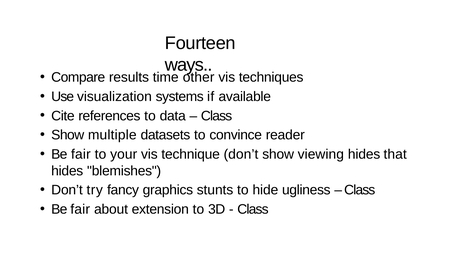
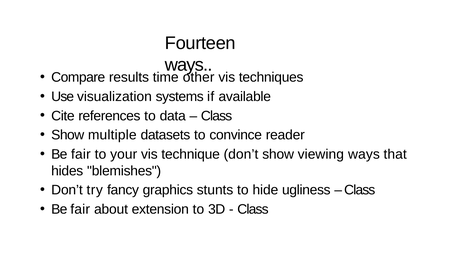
viewing hides: hides -> ways
